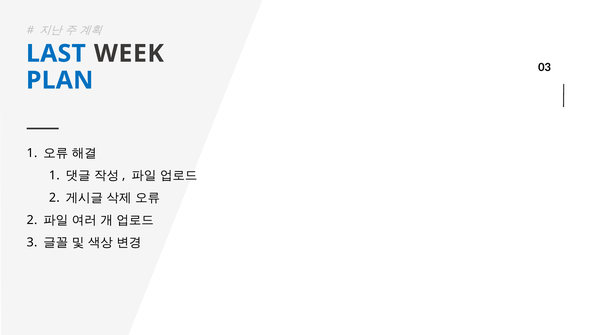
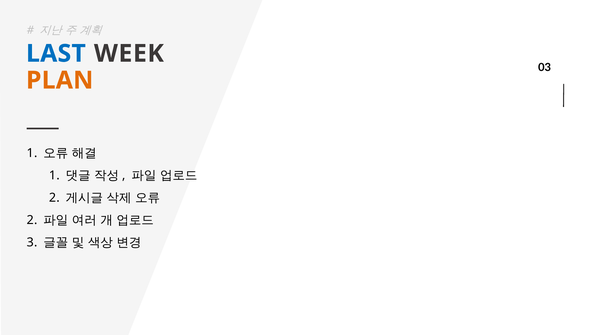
PLAN colour: blue -> orange
